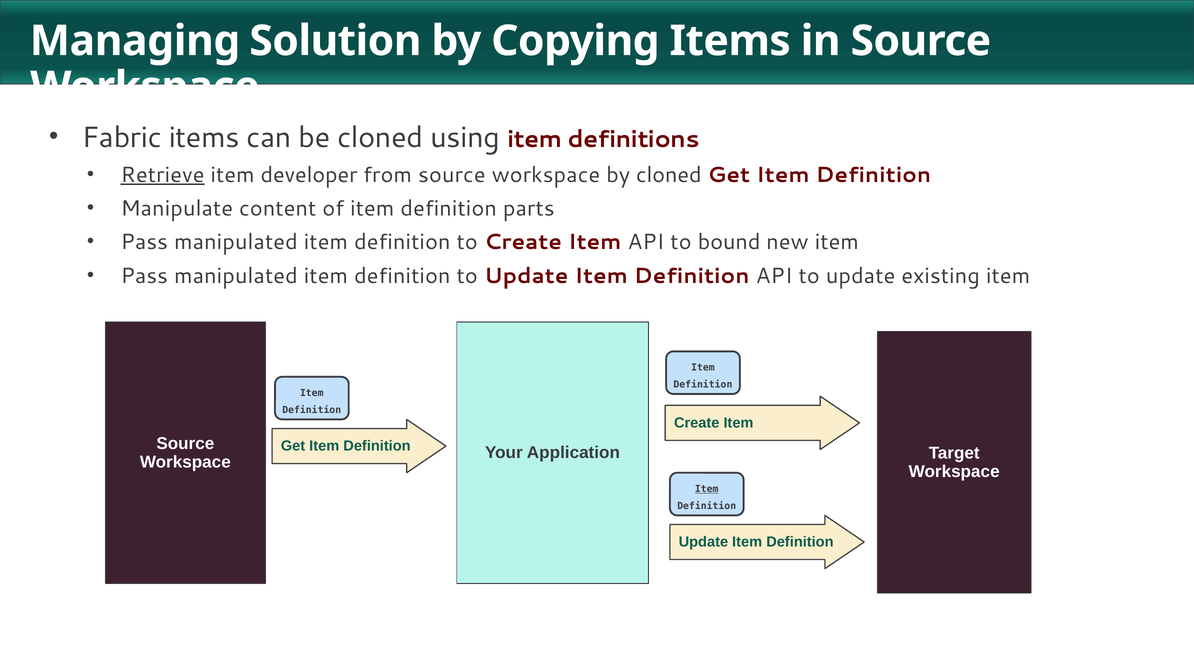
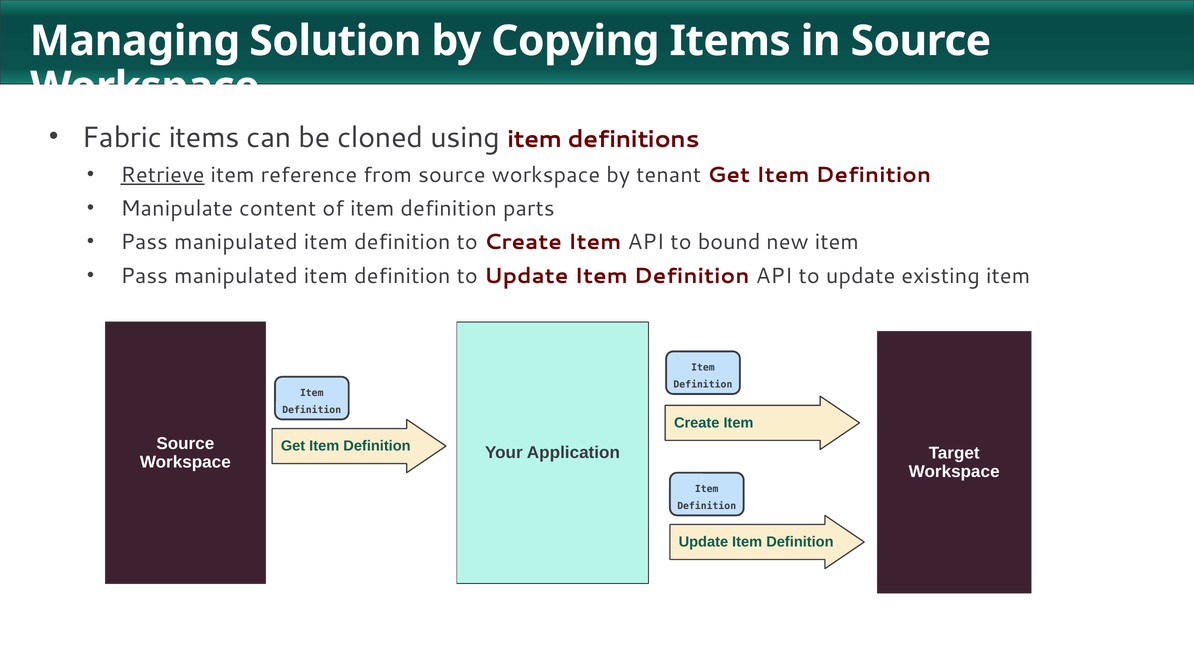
developer: developer -> reference
by cloned: cloned -> tenant
Item at (707, 489) underline: present -> none
